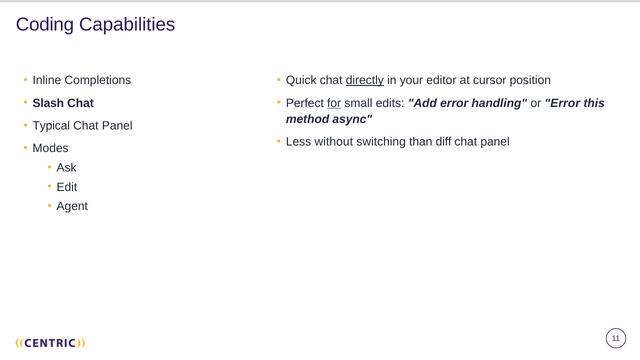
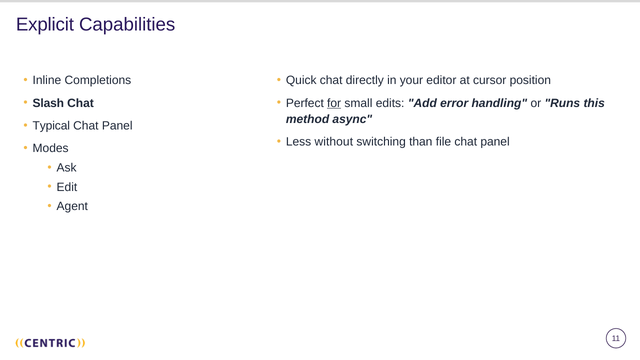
Coding: Coding -> Explicit
directly underline: present -> none
or Error: Error -> Runs
diff: diff -> file
